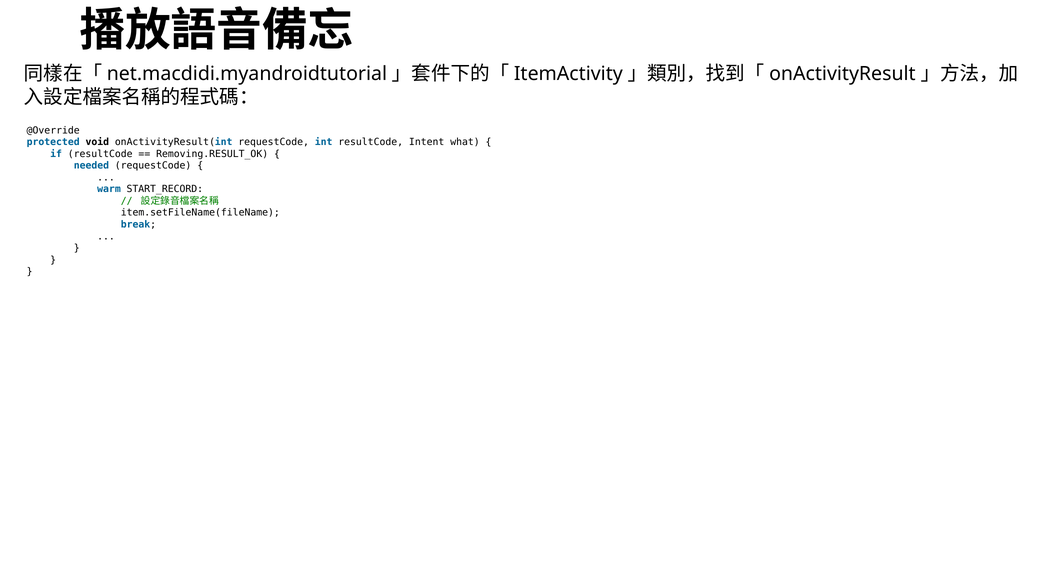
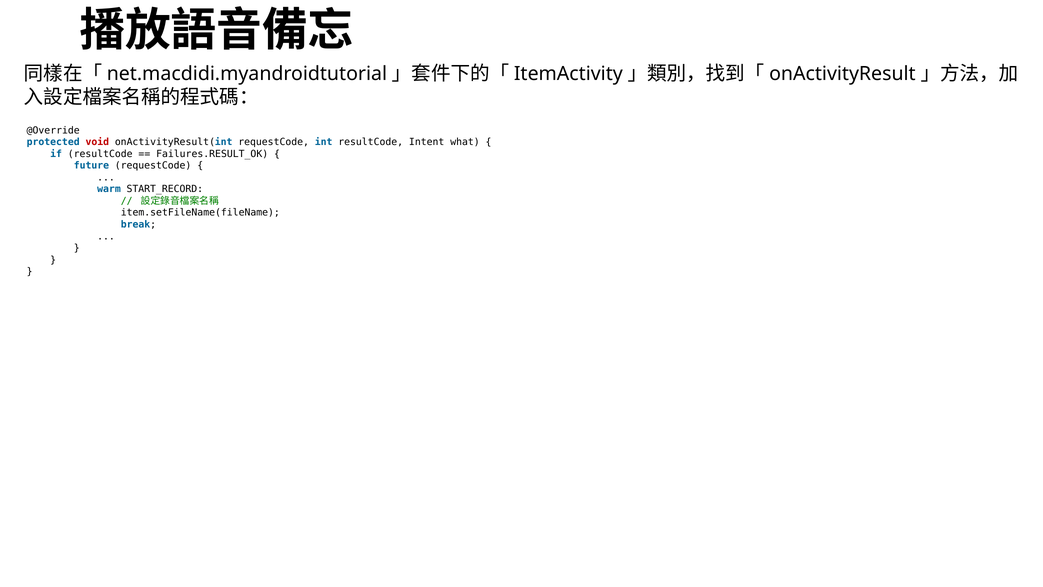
void colour: black -> red
Removing.RESULT_OK: Removing.RESULT_OK -> Failures.RESULT_OK
needed: needed -> future
